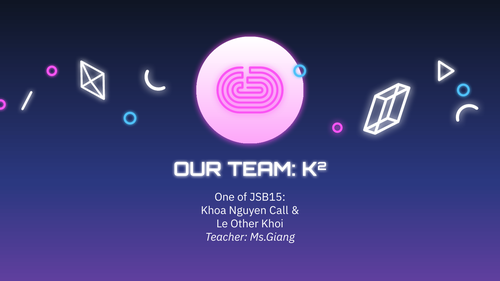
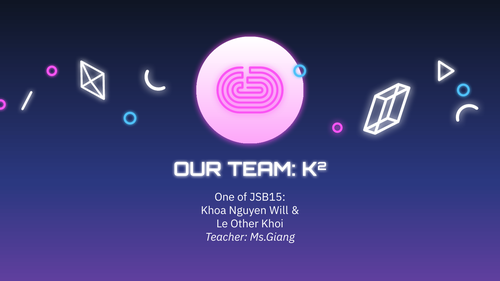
Call: Call -> Will
